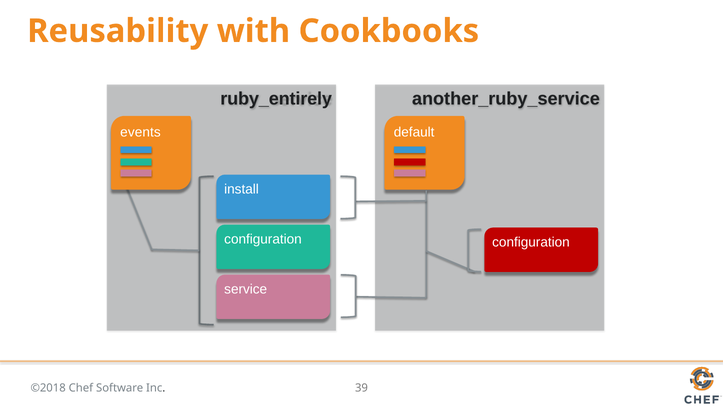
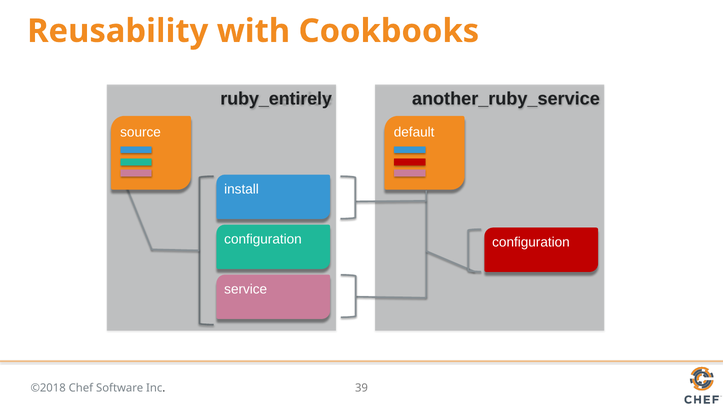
events: events -> source
